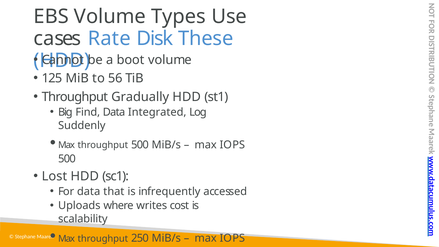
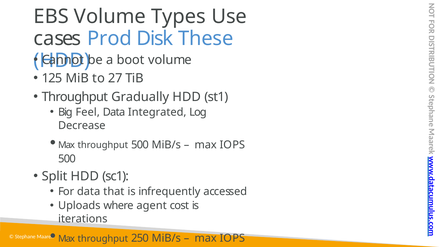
Rate: Rate -> Prod
56: 56 -> 27
Find: Find -> Feel
Suddenly: Suddenly -> Decrease
Lost: Lost -> Split
writes: writes -> agent
scalability: scalability -> iterations
